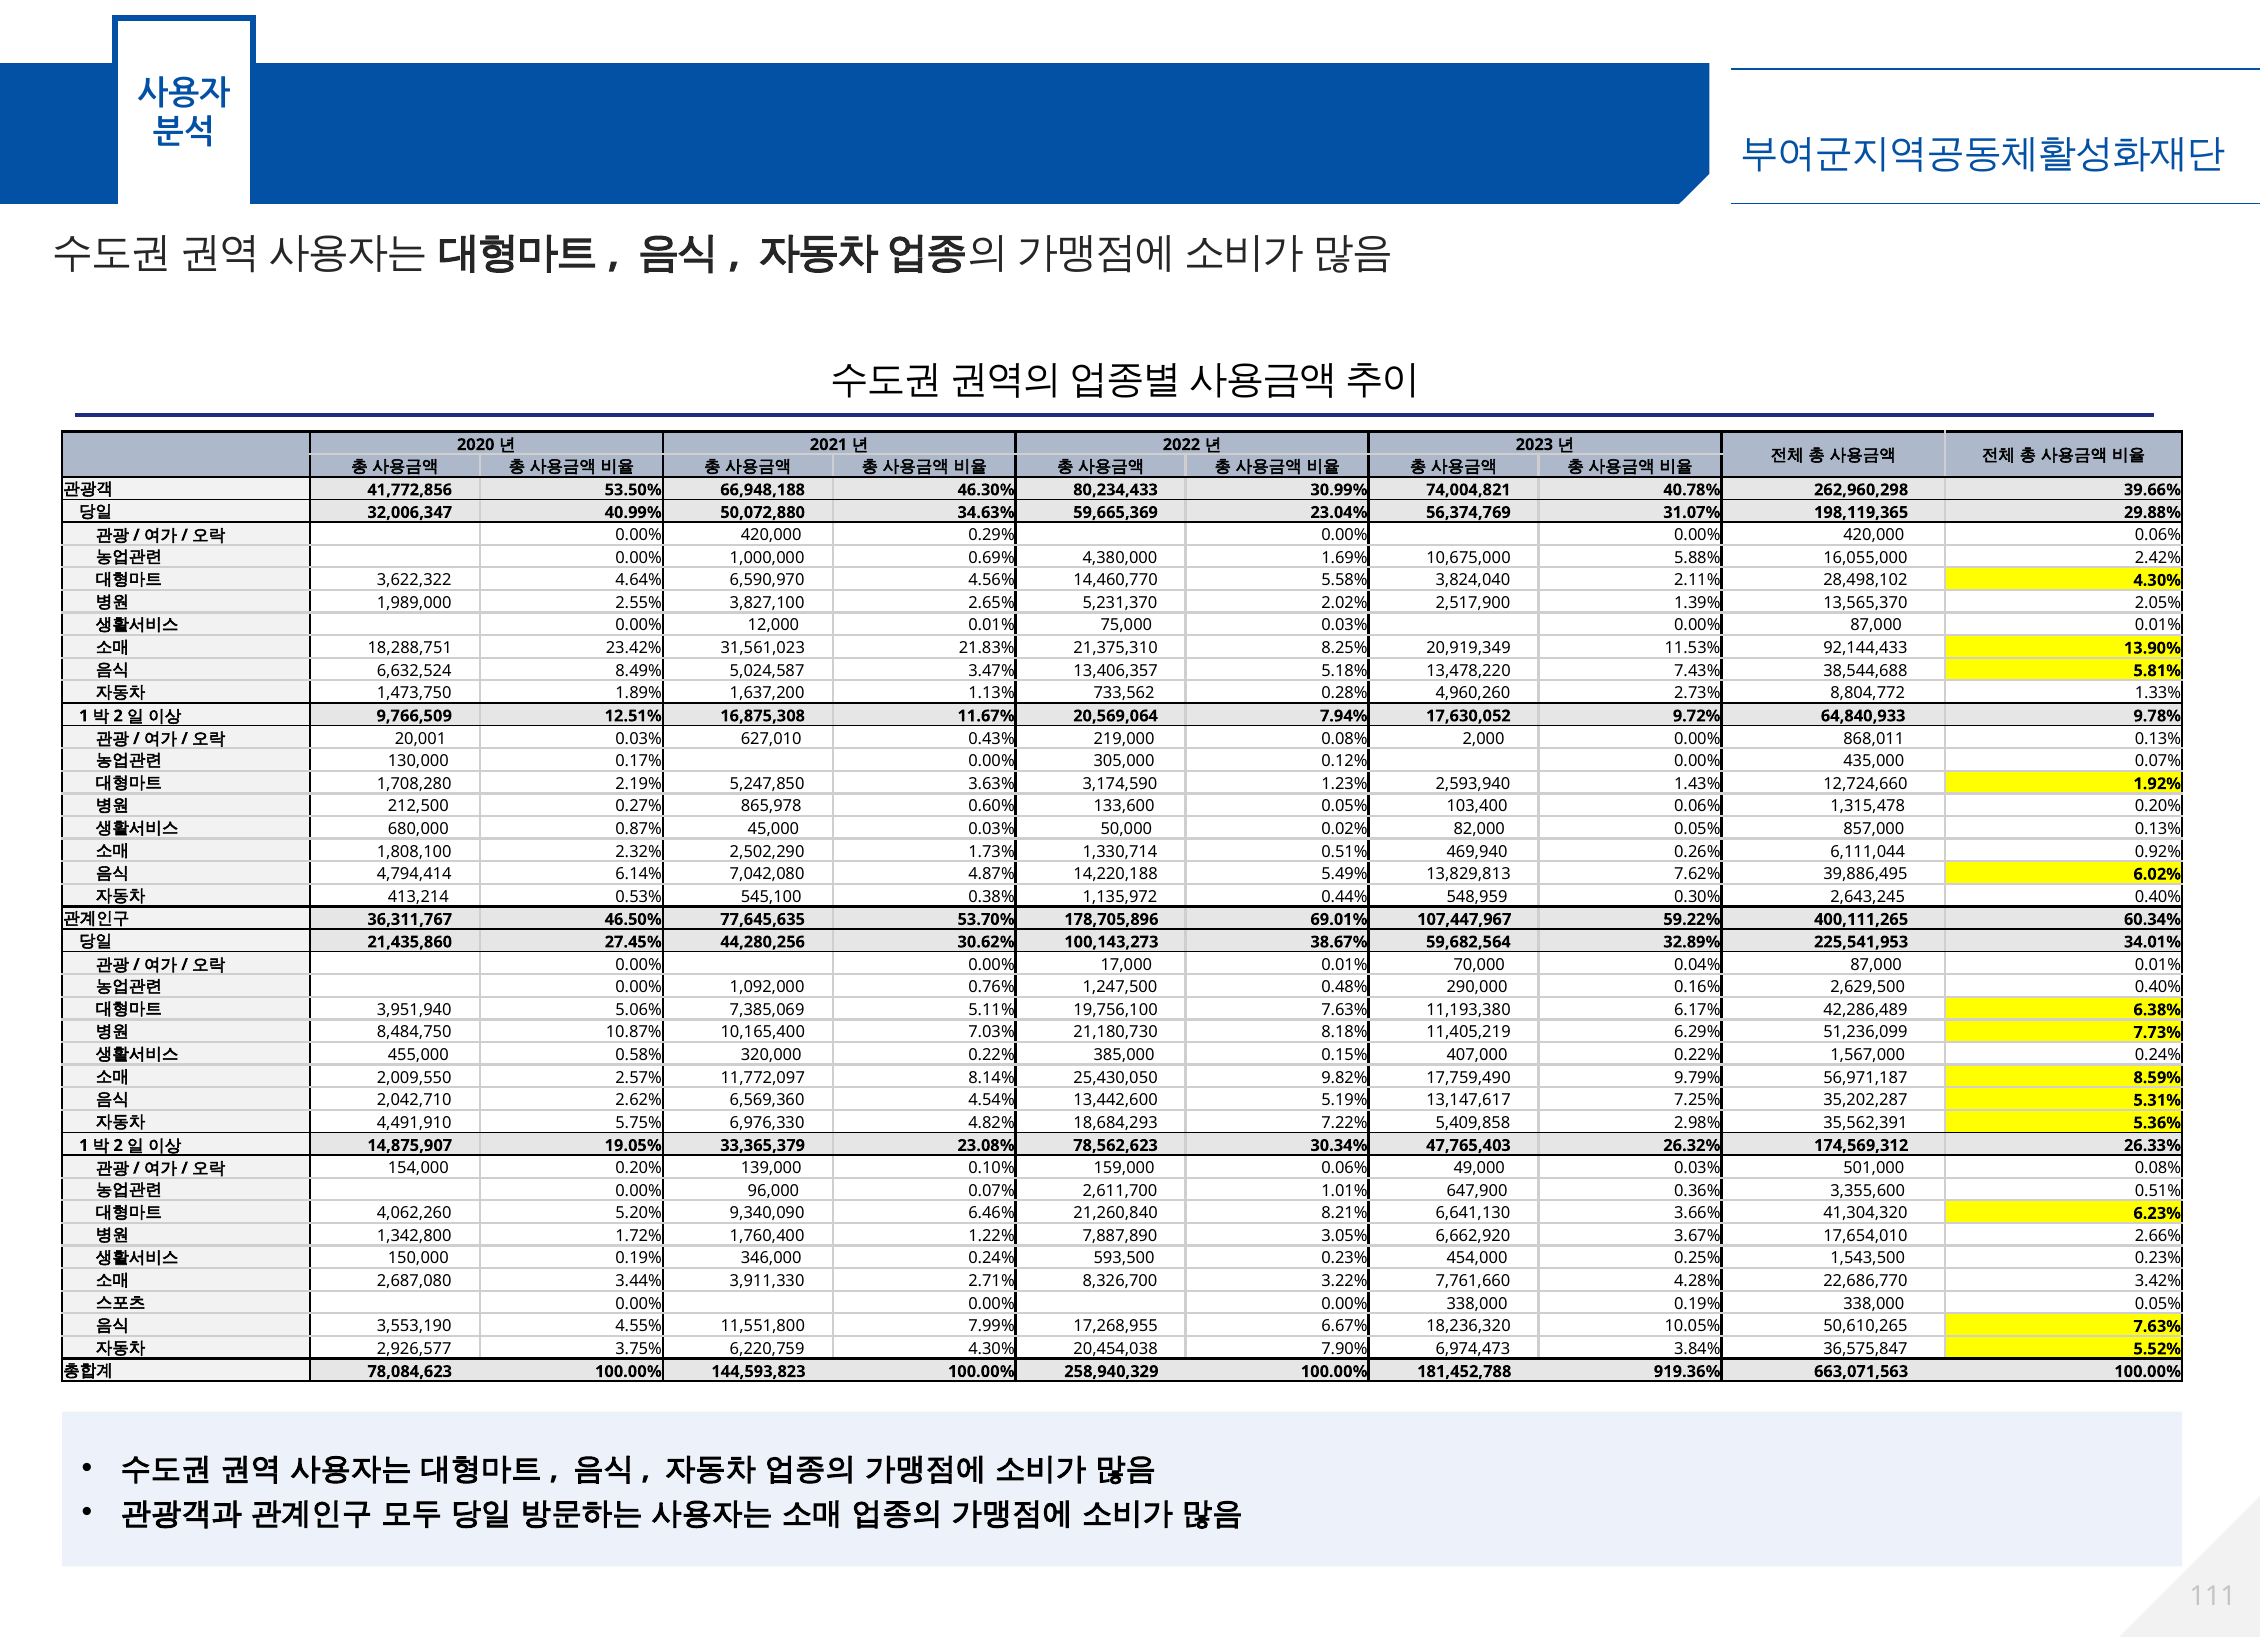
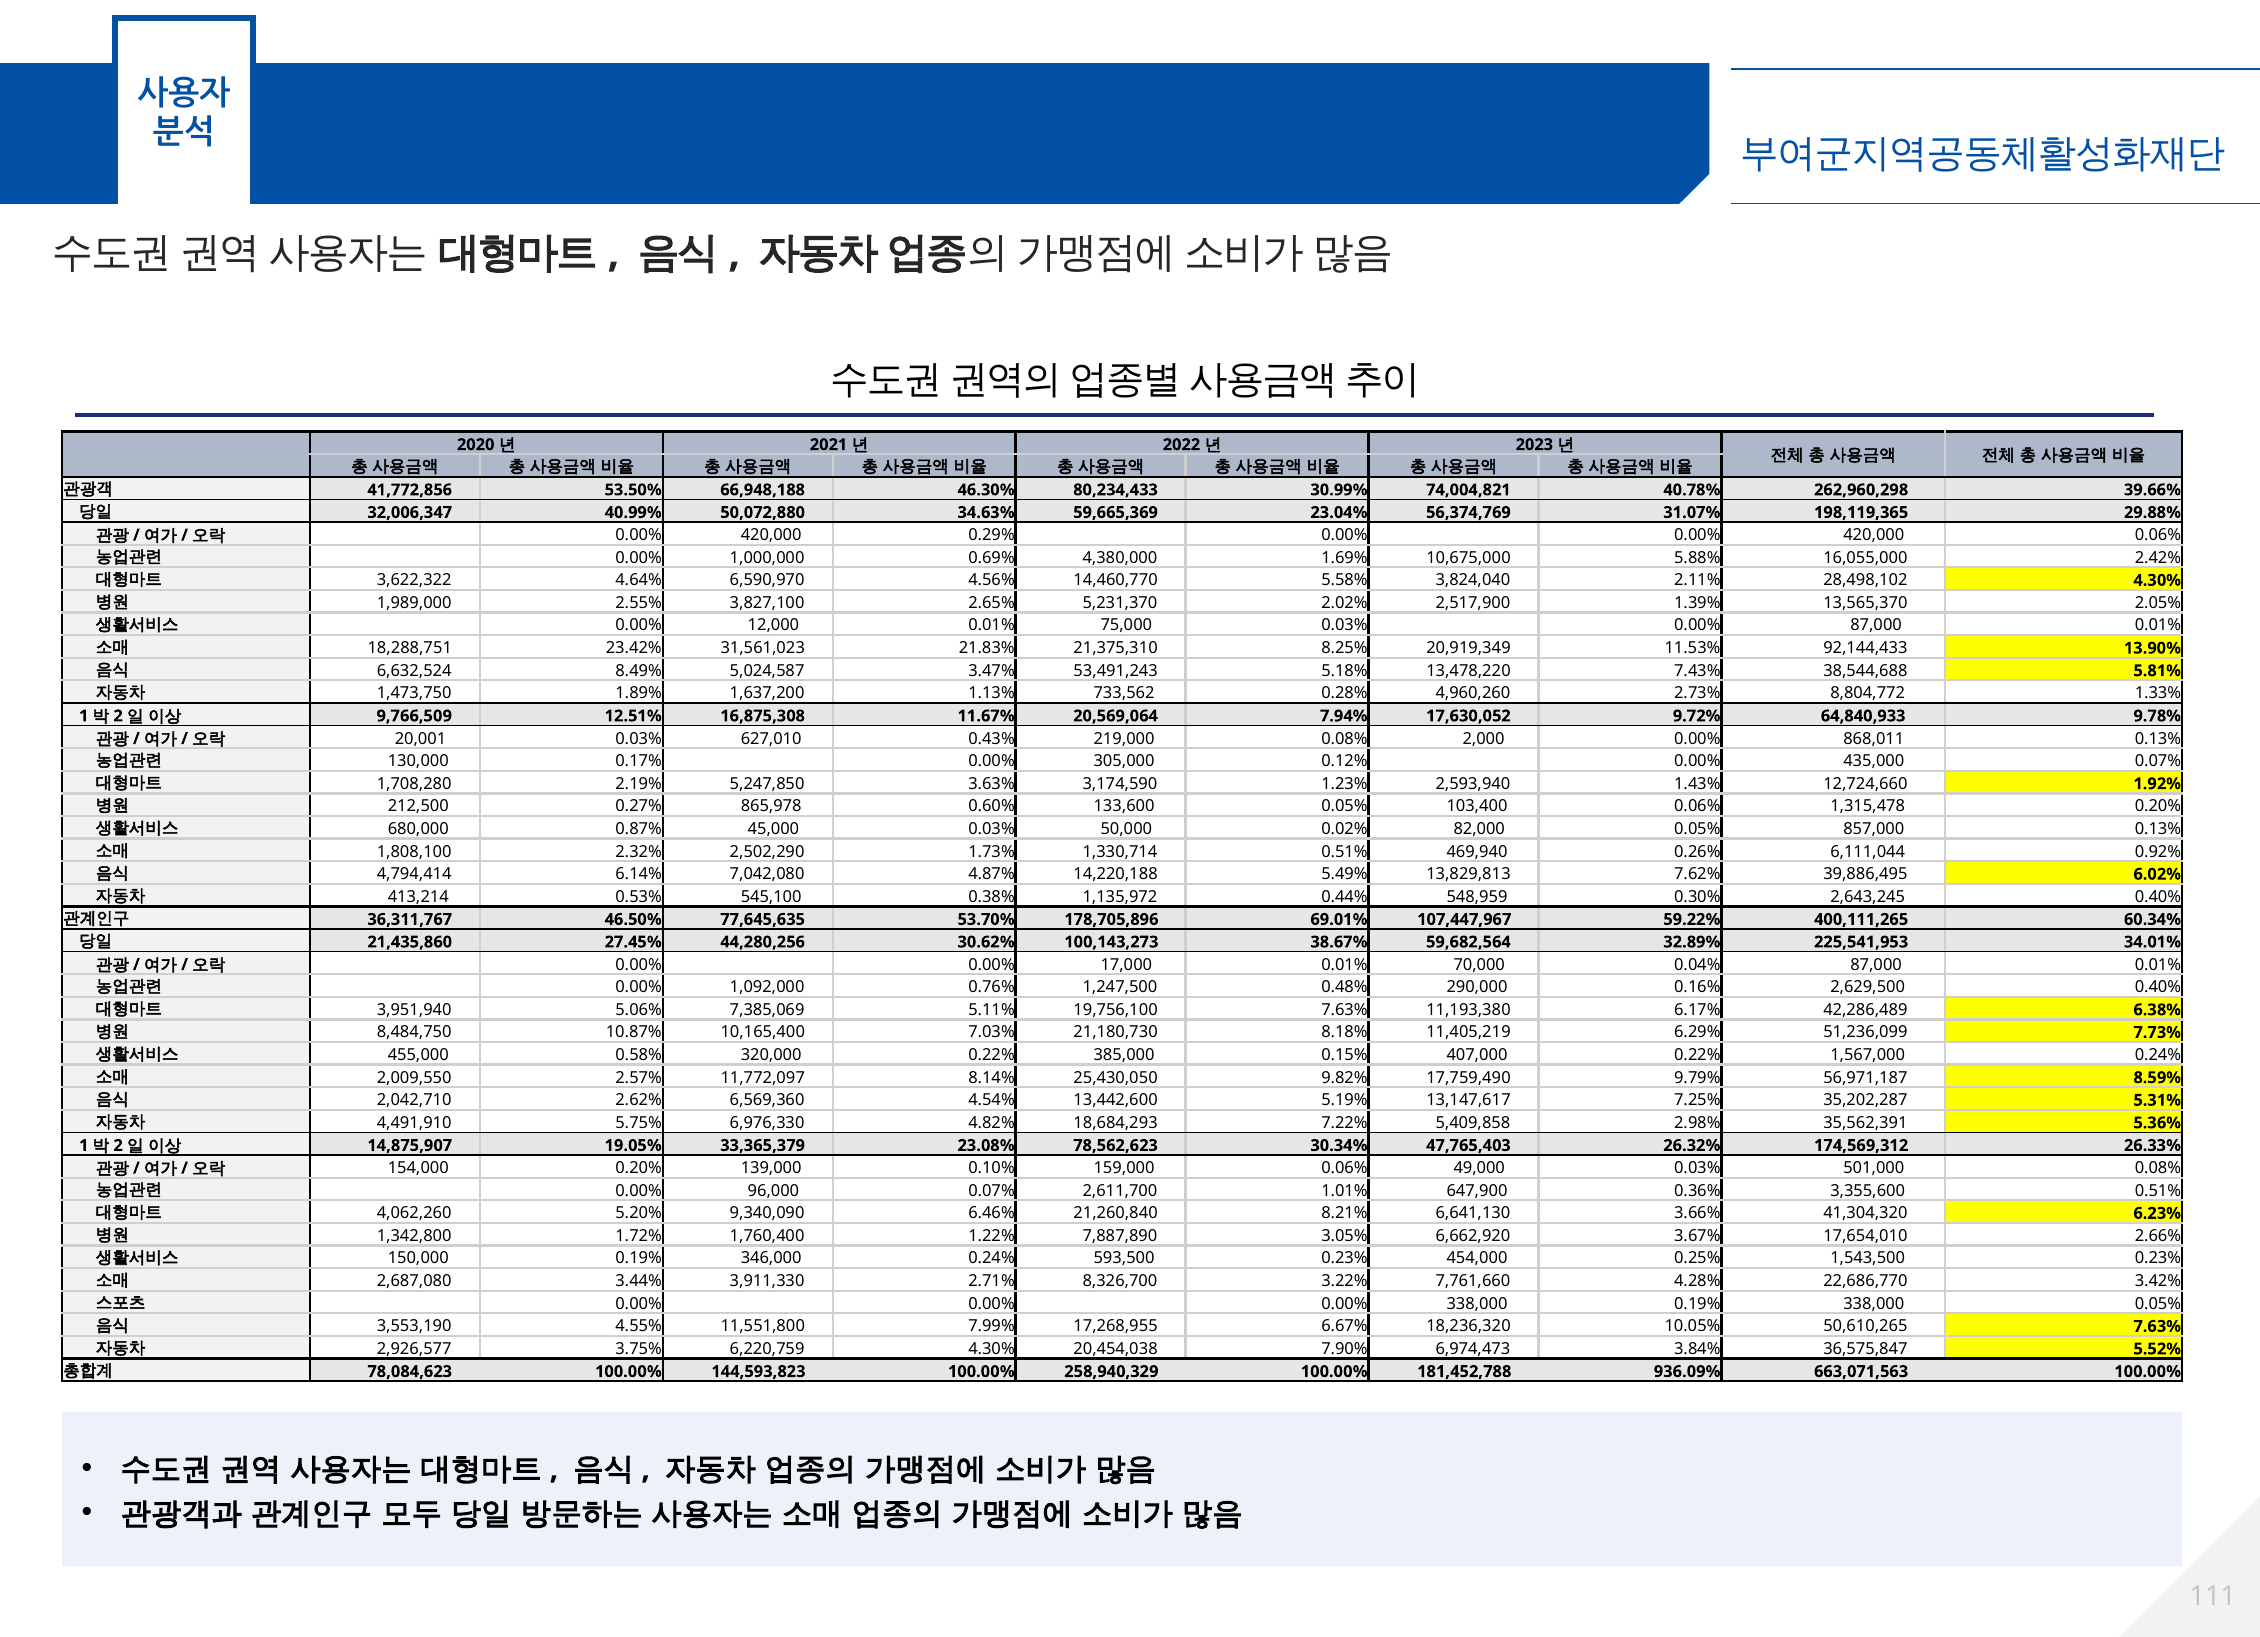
13,406,357: 13,406,357 -> 53,491,243
919.36%: 919.36% -> 936.09%
